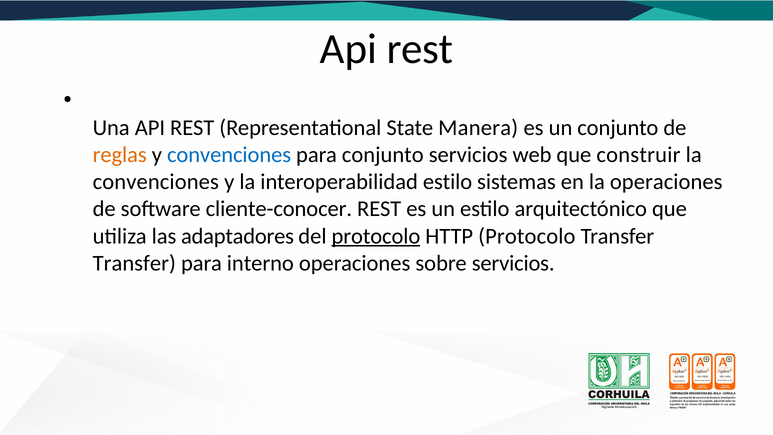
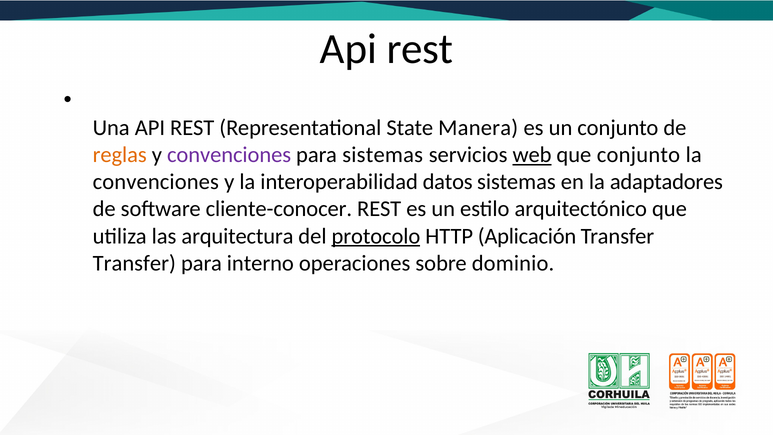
convenciones at (229, 155) colour: blue -> purple
para conjunto: conjunto -> sistemas
web underline: none -> present
que construir: construir -> conjunto
interoperabilidad estilo: estilo -> datos
la operaciones: operaciones -> adaptadores
adaptadores: adaptadores -> arquitectura
HTTP Protocolo: Protocolo -> Aplicación
sobre servicios: servicios -> dominio
